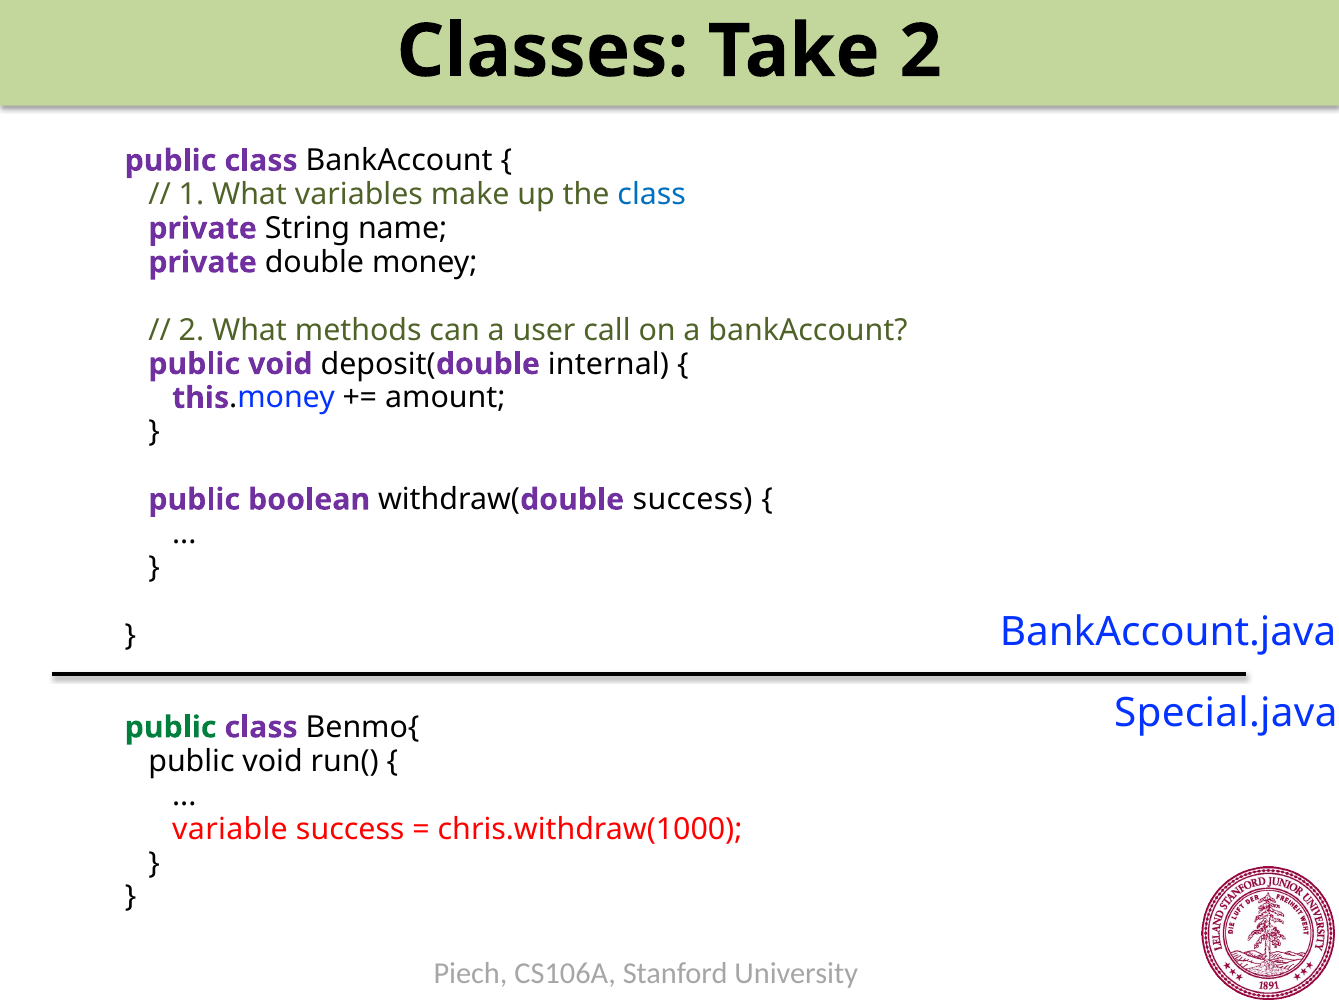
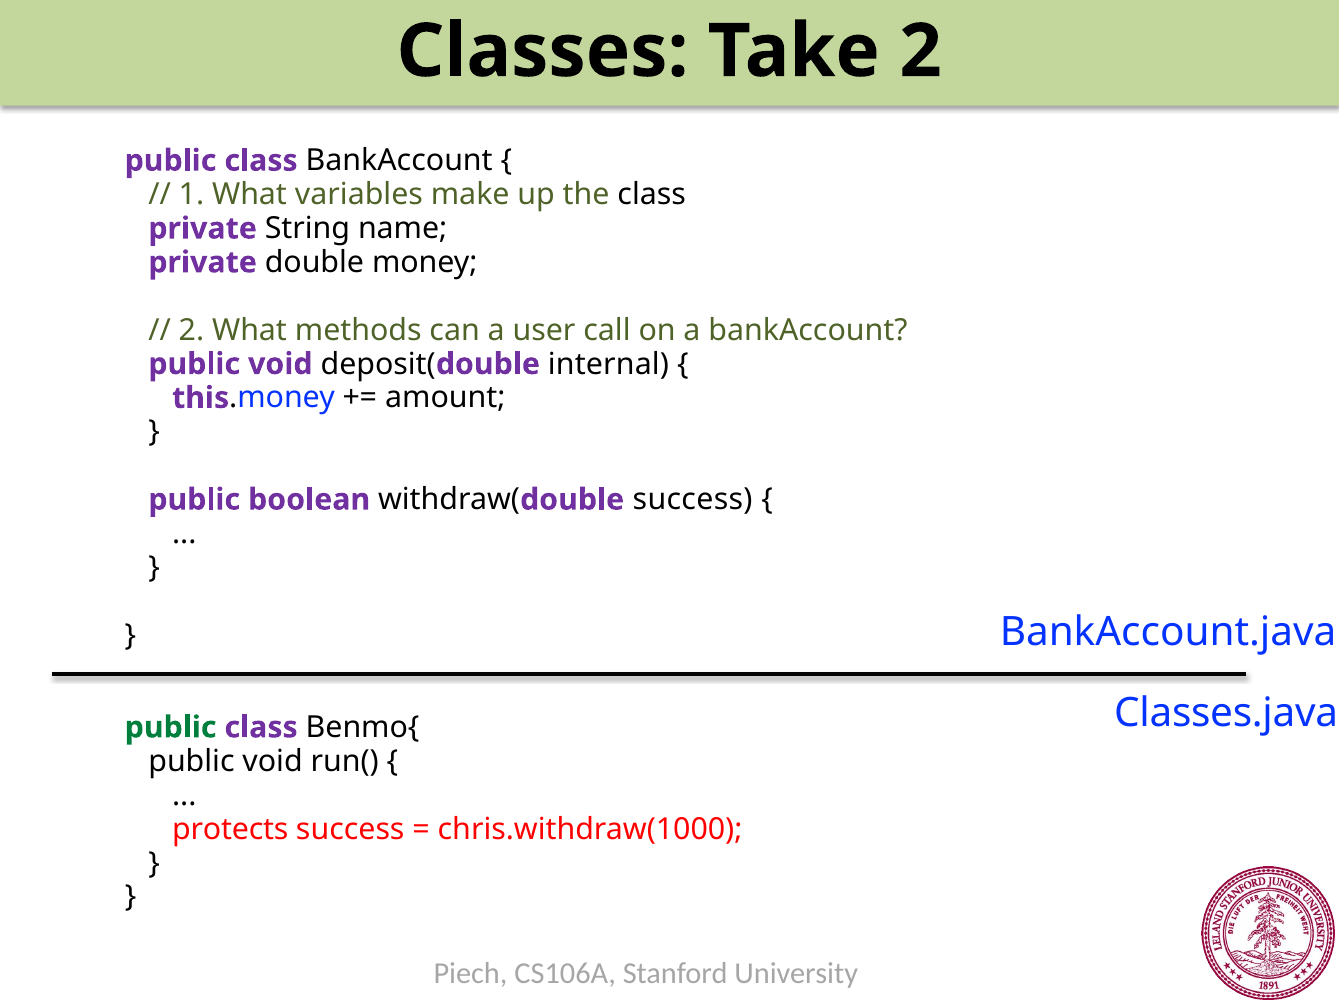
class at (652, 195) colour: blue -> black
Special.java: Special.java -> Classes.java
variable: variable -> protects
